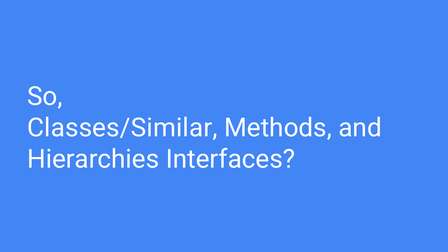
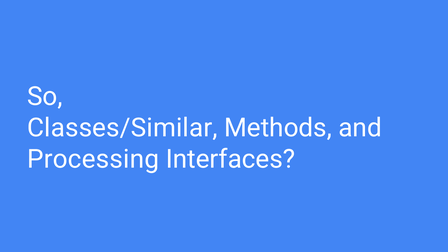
Hierarchies: Hierarchies -> Processing
